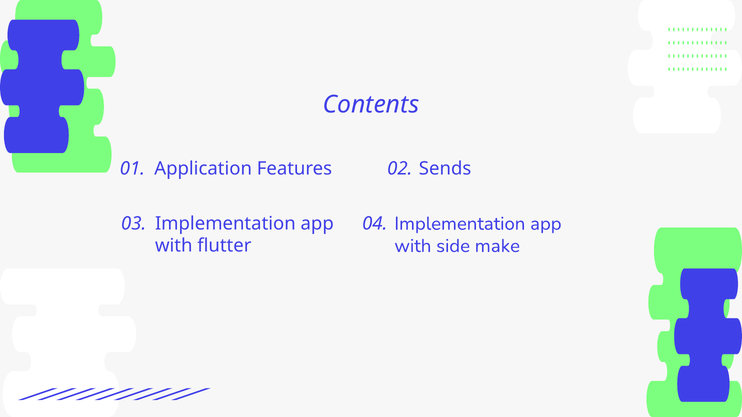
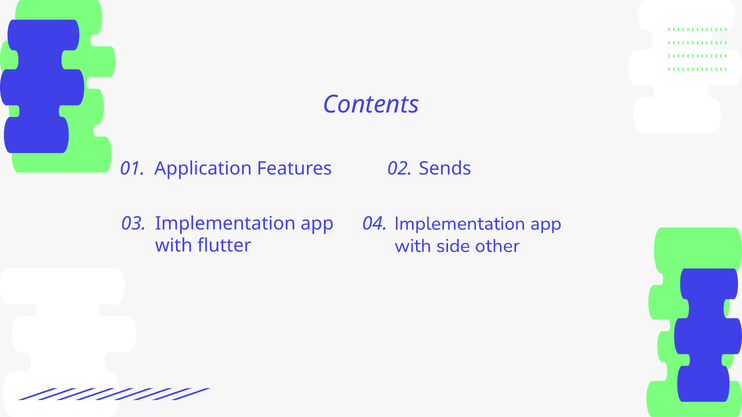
make: make -> other
